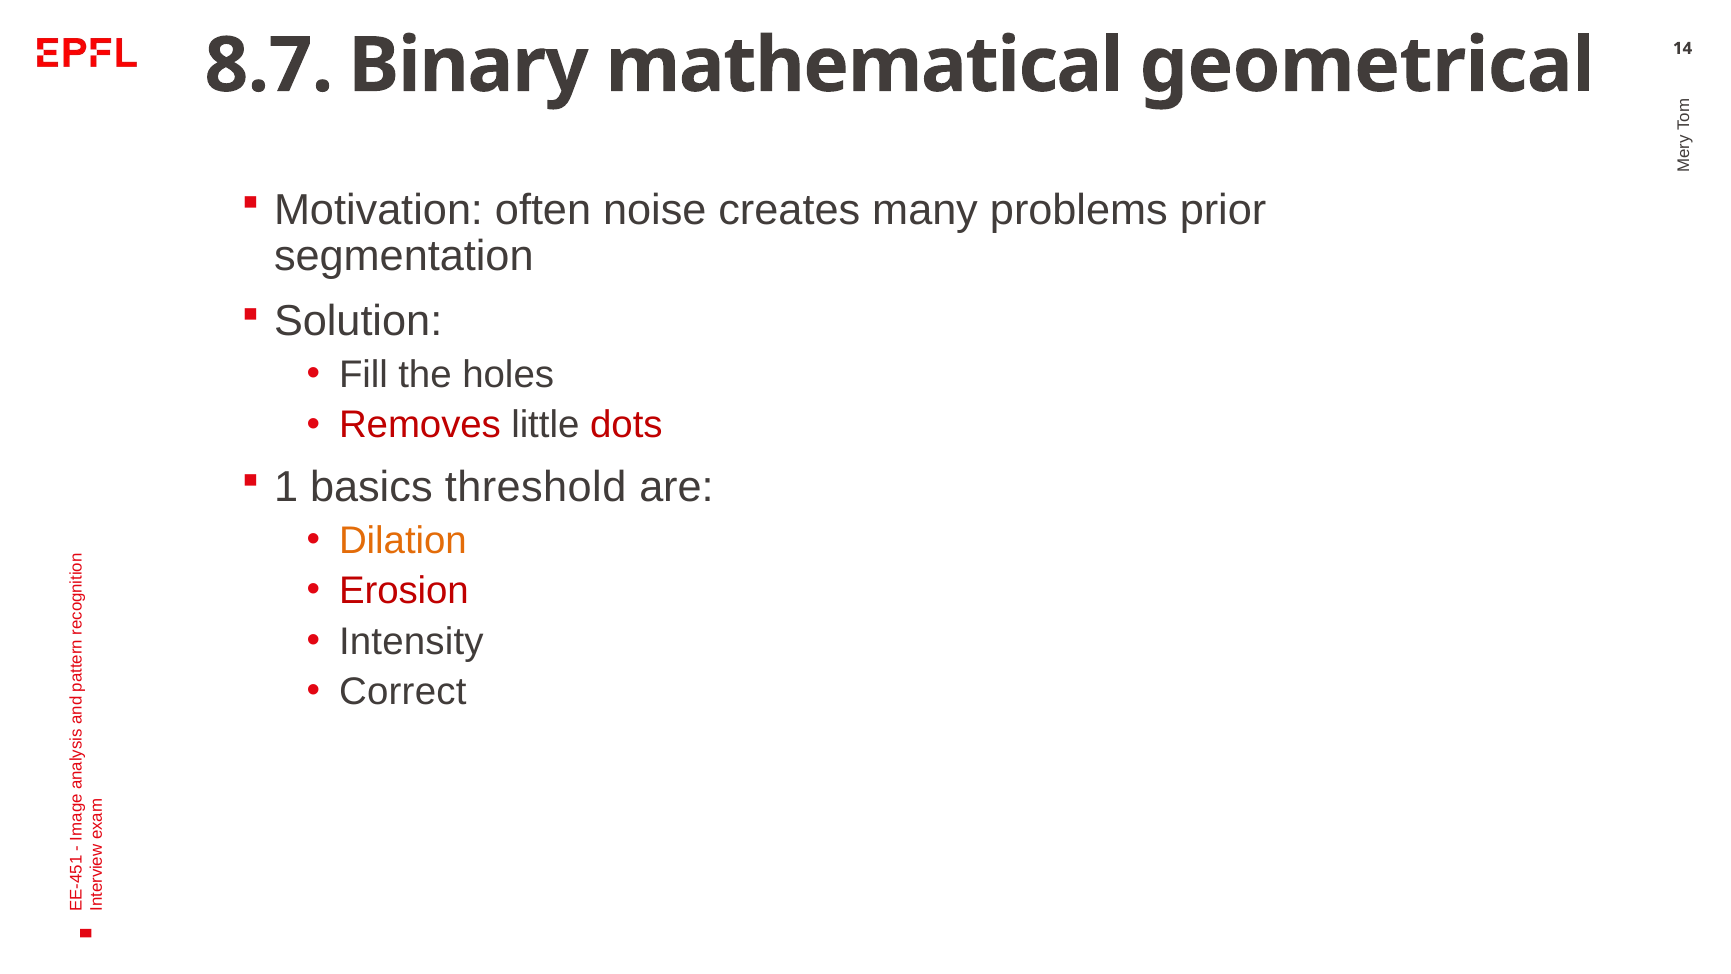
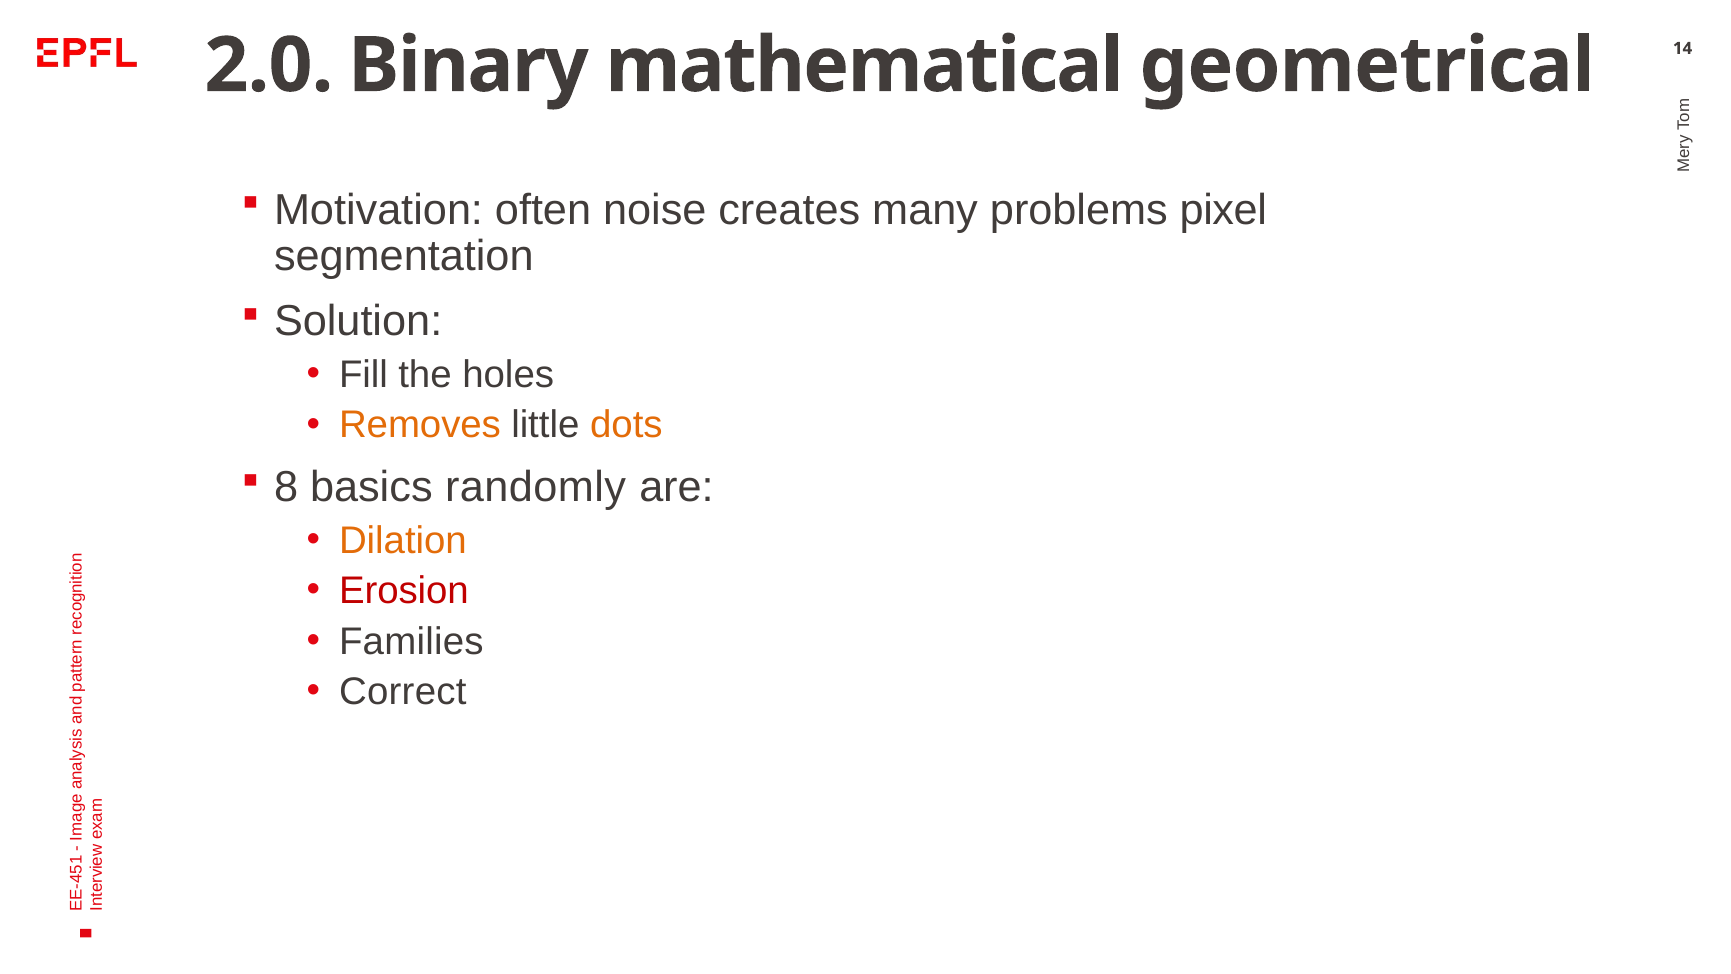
8.7: 8.7 -> 2.0
prior: prior -> pixel
Removes colour: red -> orange
dots colour: red -> orange
1 at (286, 487): 1 -> 8
threshold: threshold -> randomly
Intensity: Intensity -> Families
